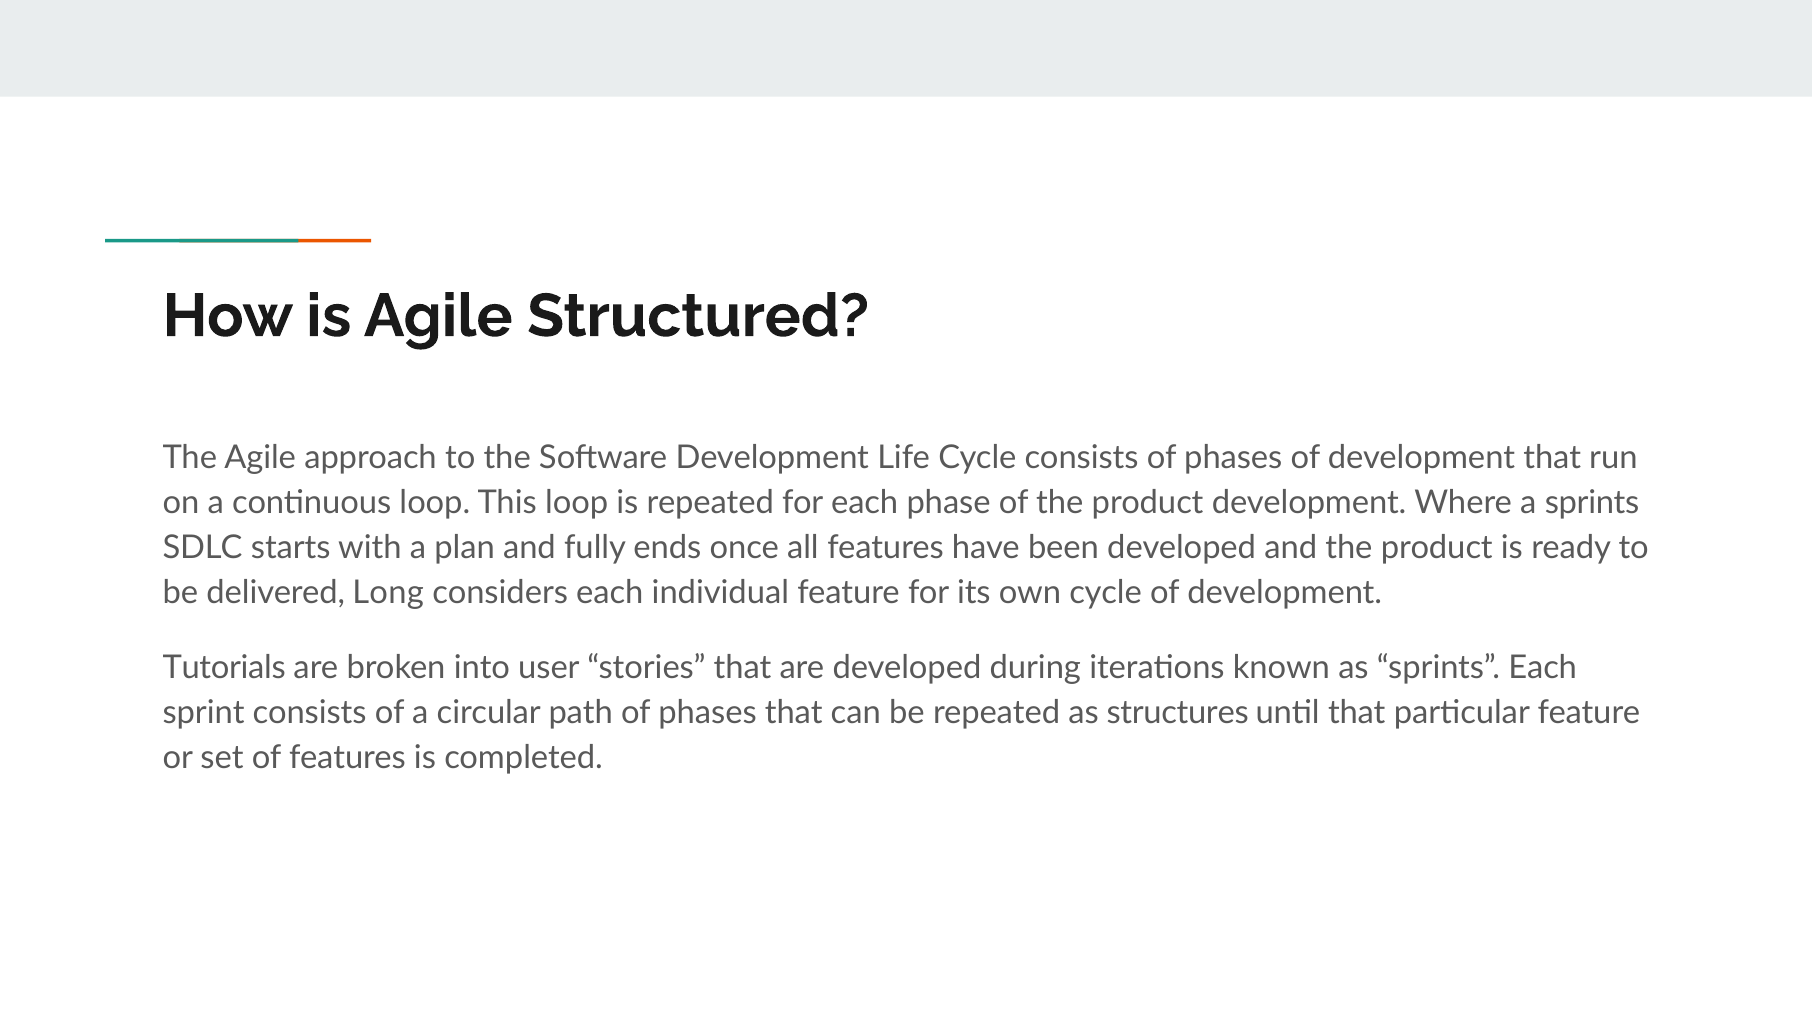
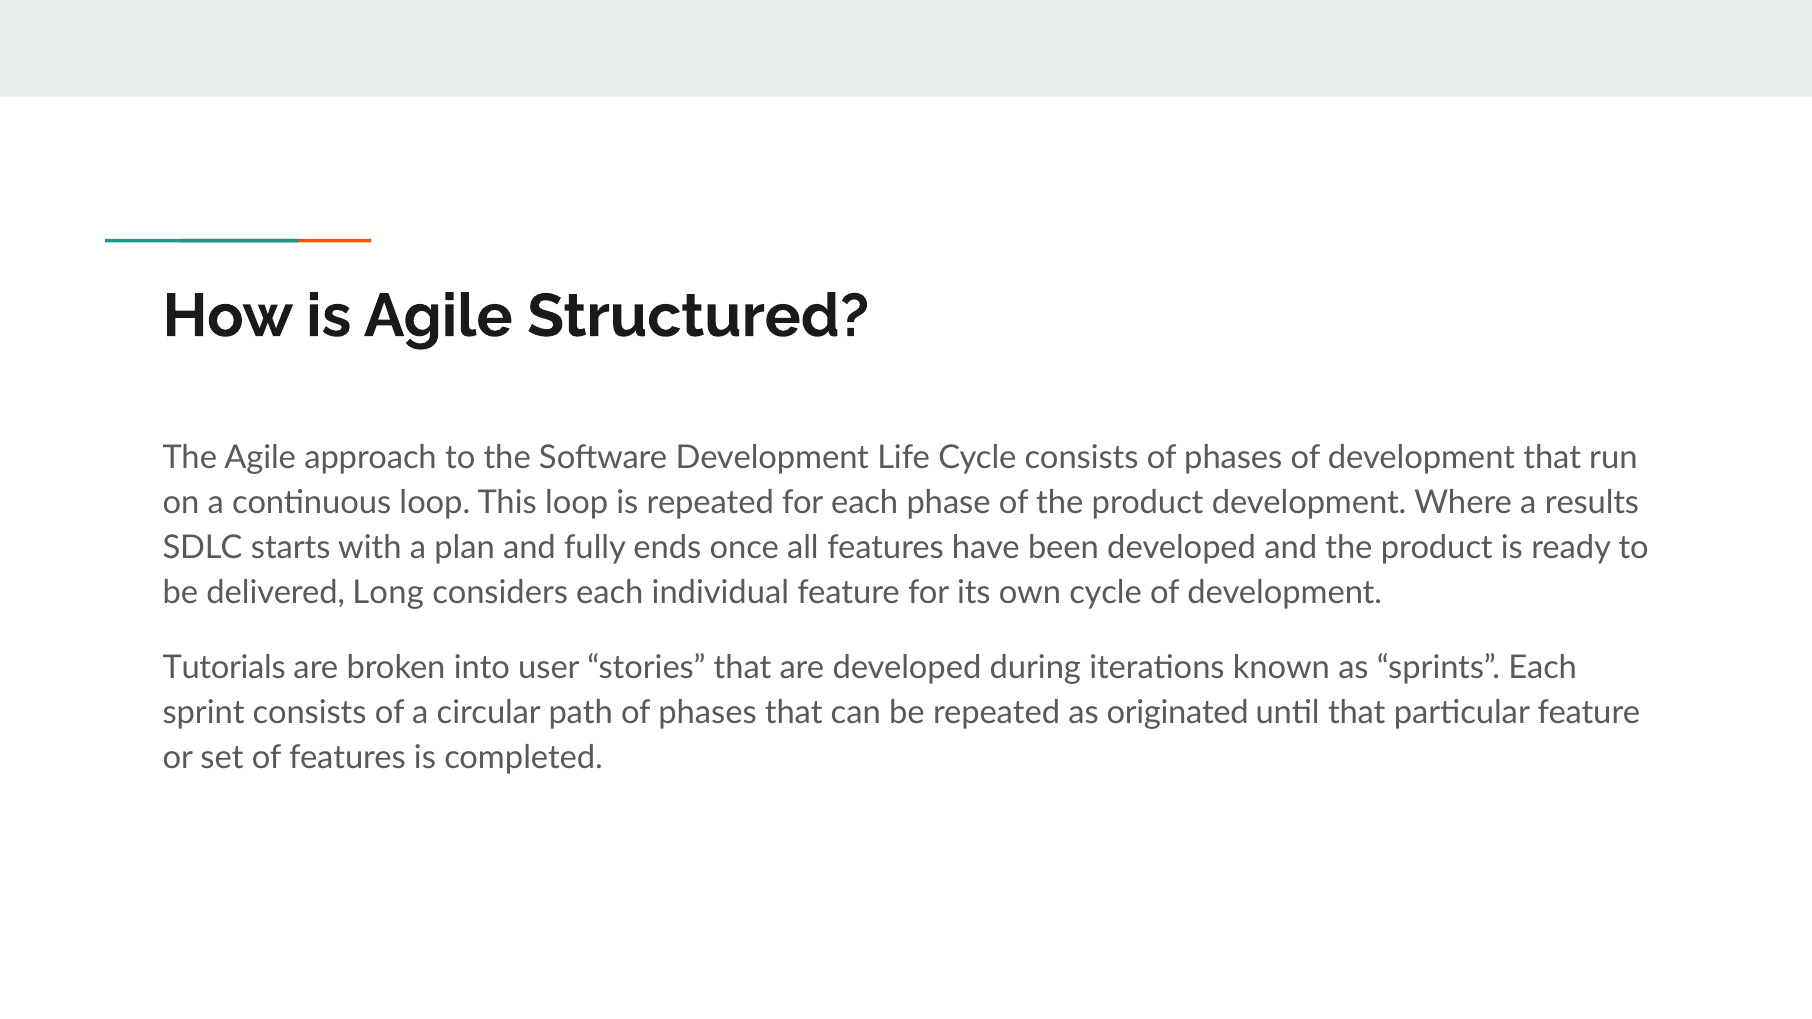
a sprints: sprints -> results
structures: structures -> originated
